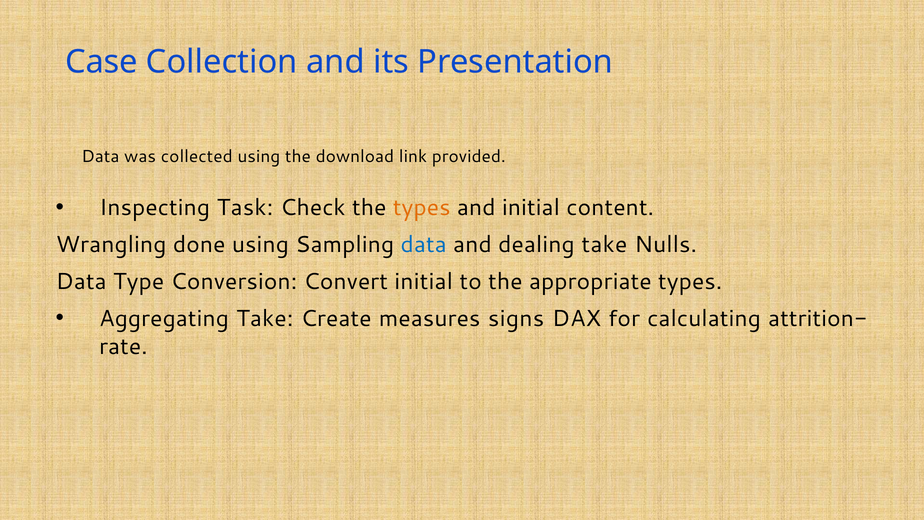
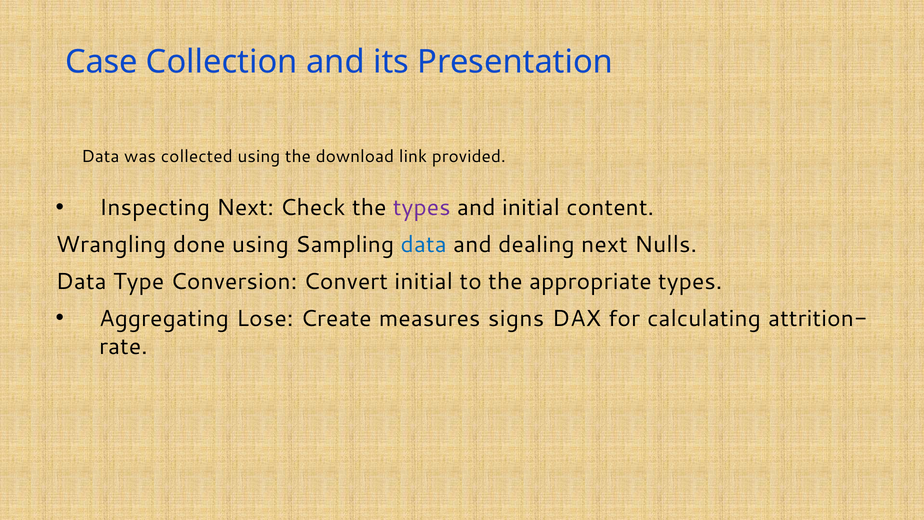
Inspecting Task: Task -> Next
types at (422, 208) colour: orange -> purple
dealing take: take -> next
Aggregating Take: Take -> Lose
